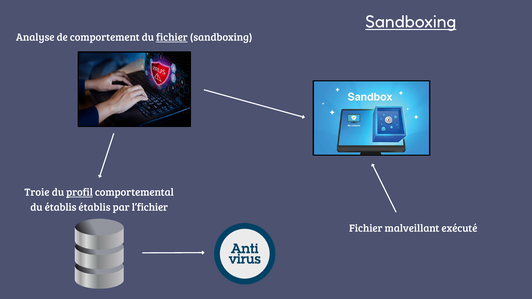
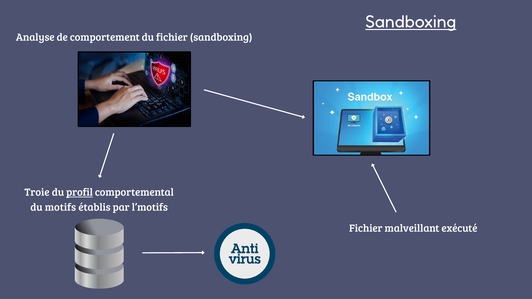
fichier at (172, 38) underline: present -> none
du établis: établis -> motifs
l’fichier: l’fichier -> l’motifs
